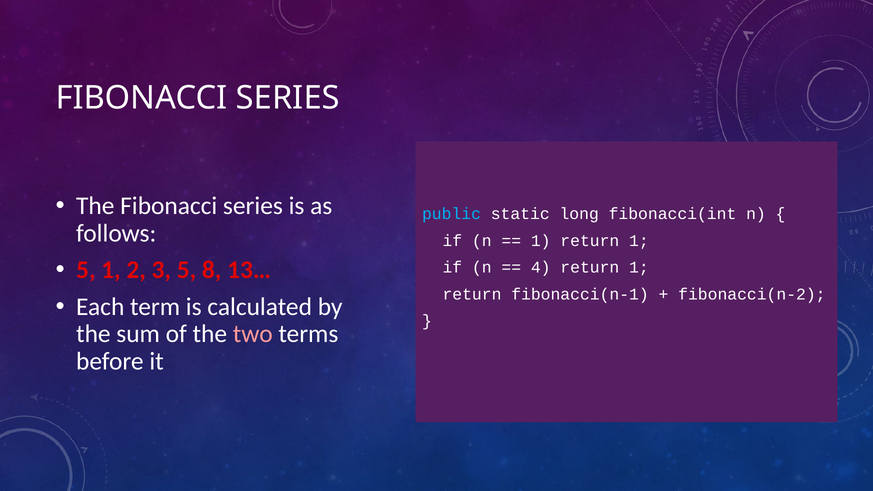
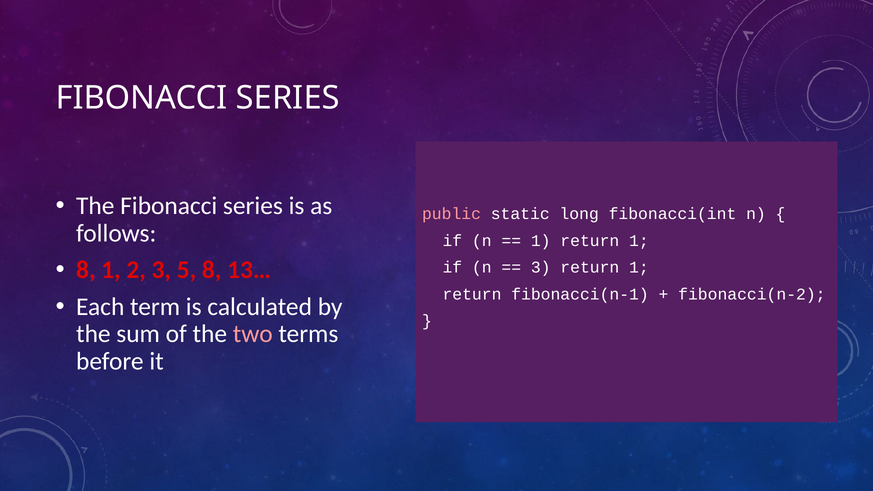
public colour: light blue -> pink
5 at (86, 270): 5 -> 8
4 at (541, 267): 4 -> 3
